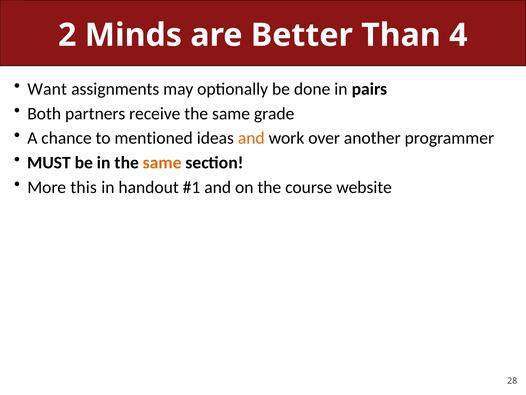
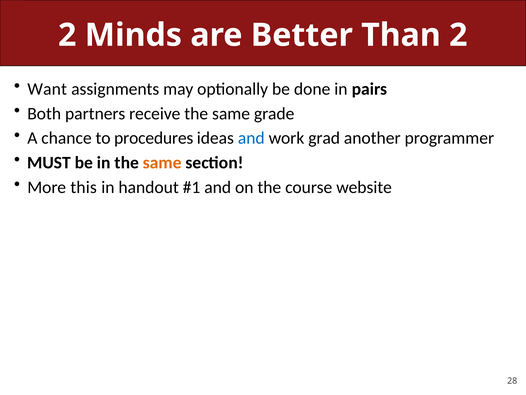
Than 4: 4 -> 2
mentioned: mentioned -> procedures
and at (251, 138) colour: orange -> blue
over: over -> grad
